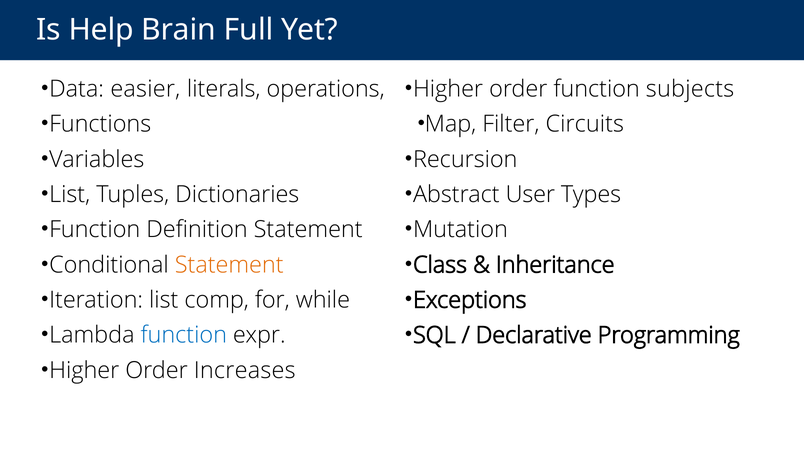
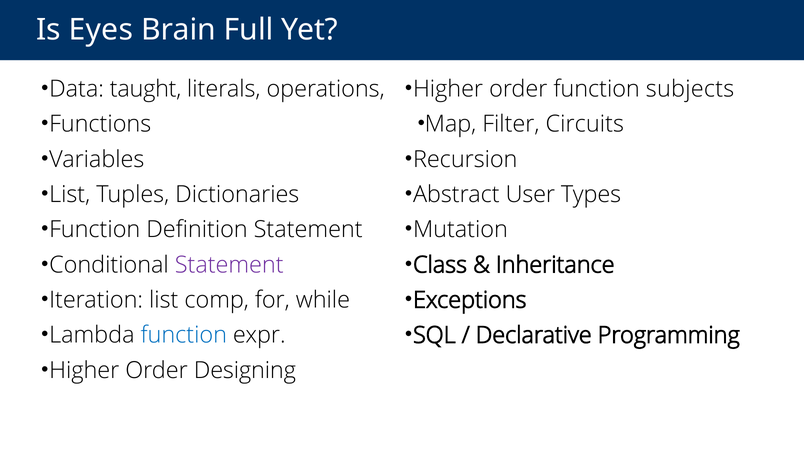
Help: Help -> Eyes
easier: easier -> taught
Statement at (229, 265) colour: orange -> purple
Increases: Increases -> Designing
